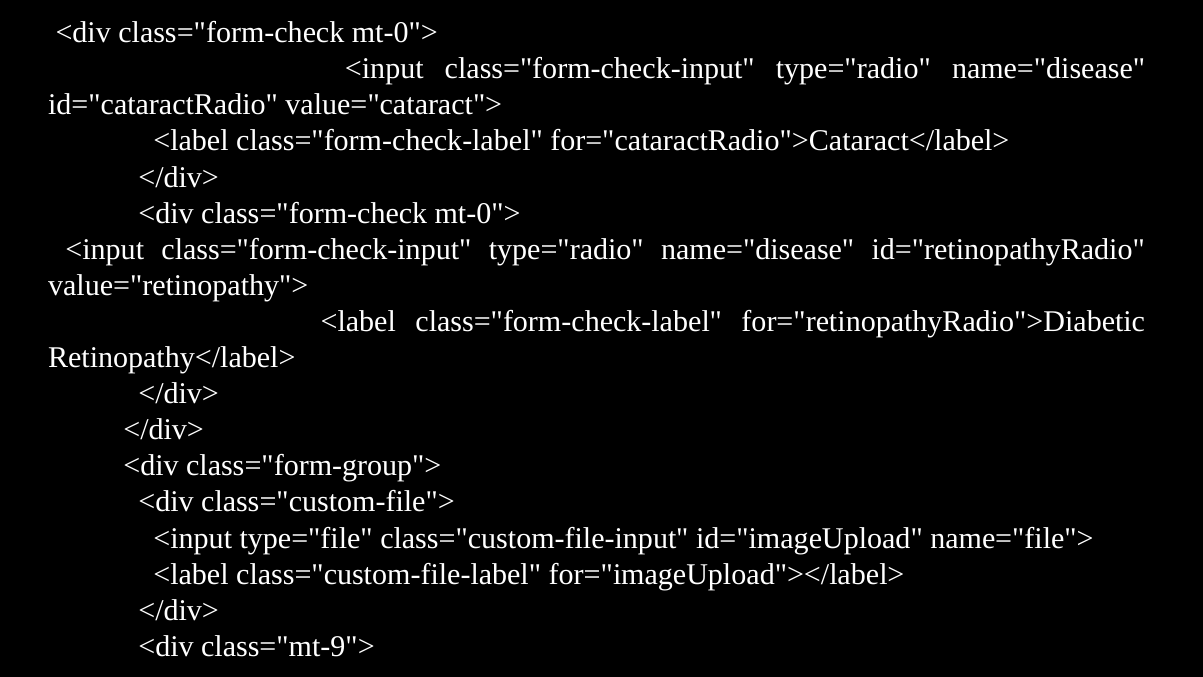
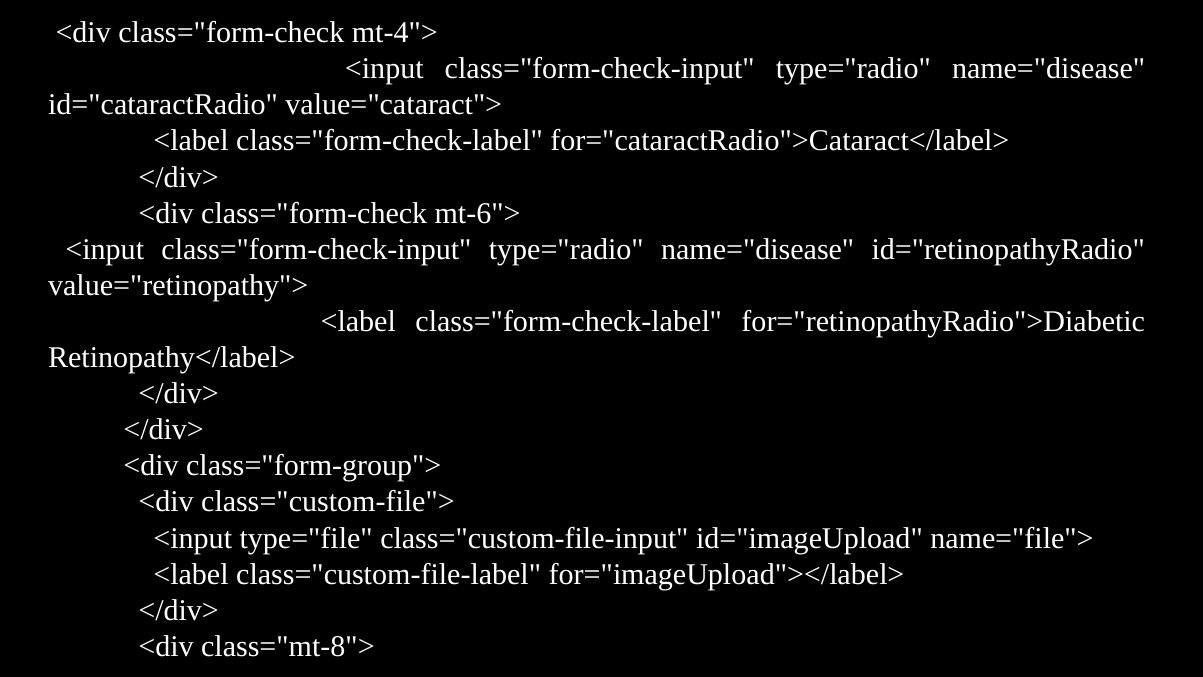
mt-0"> at (395, 33): mt-0"> -> mt-4">
mt-0"> at (478, 213): mt-0"> -> mt-6">
class="mt-9">: class="mt-9"> -> class="mt-8">
